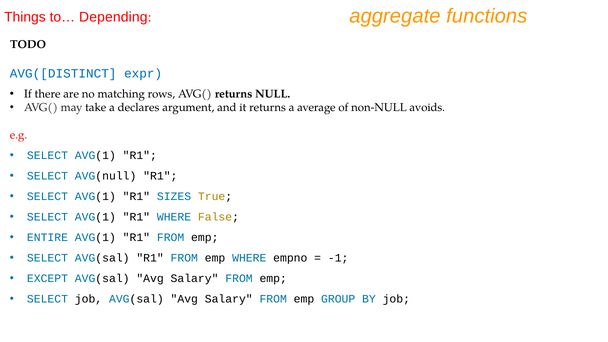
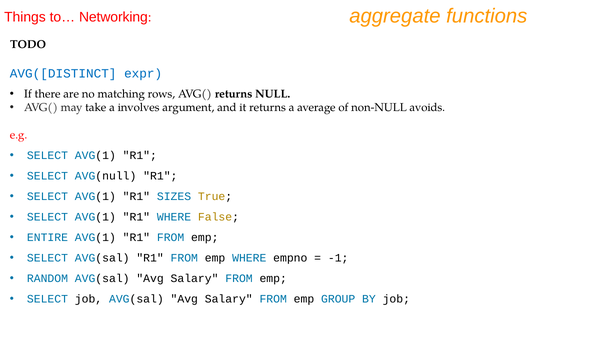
Depending: Depending -> Networking
declares: declares -> involves
EXCEPT: EXCEPT -> RANDOM
